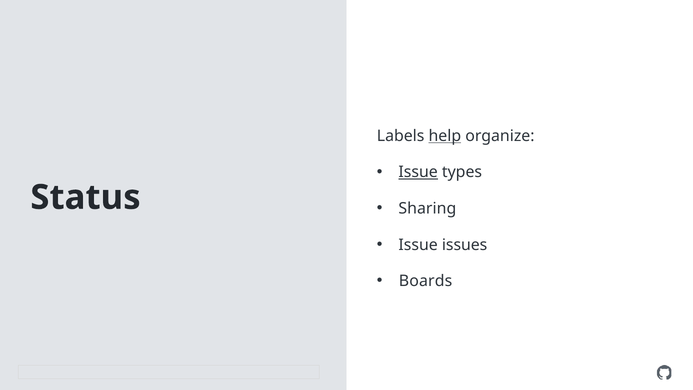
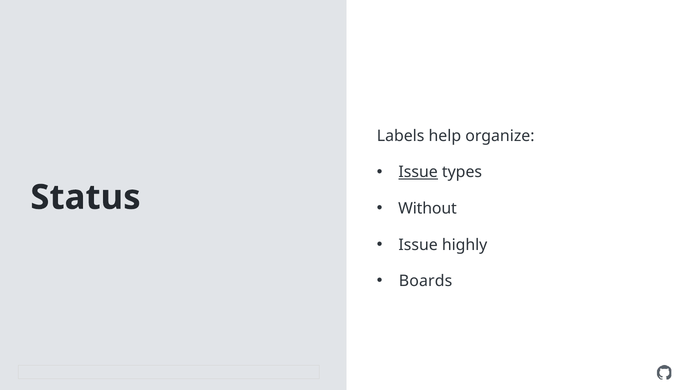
help underline: present -> none
Sharing: Sharing -> Without
issues: issues -> highly
